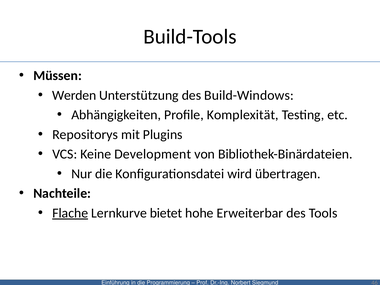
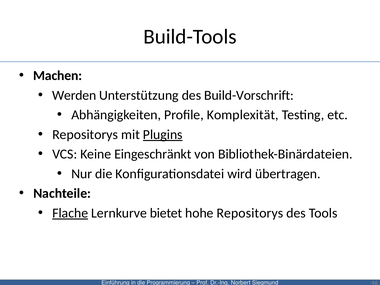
Müssen: Müssen -> Machen
Build-Windows: Build-Windows -> Build-Vorschrift
Plugins underline: none -> present
Development: Development -> Eingeschränkt
hohe Erweiterbar: Erweiterbar -> Repositorys
